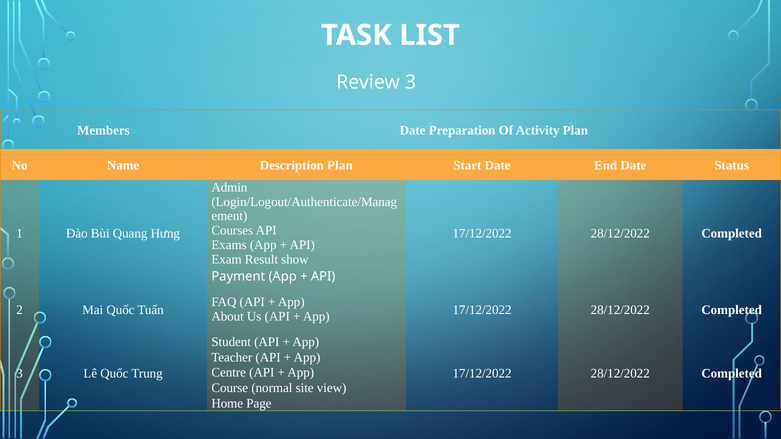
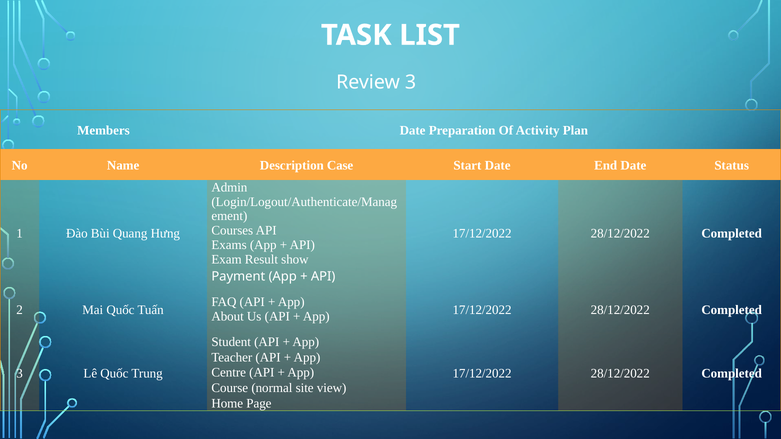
Description Plan: Plan -> Case
